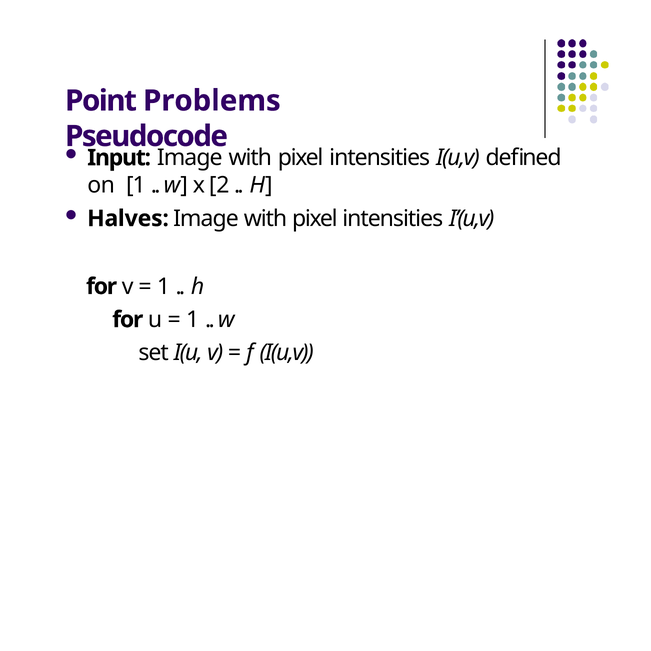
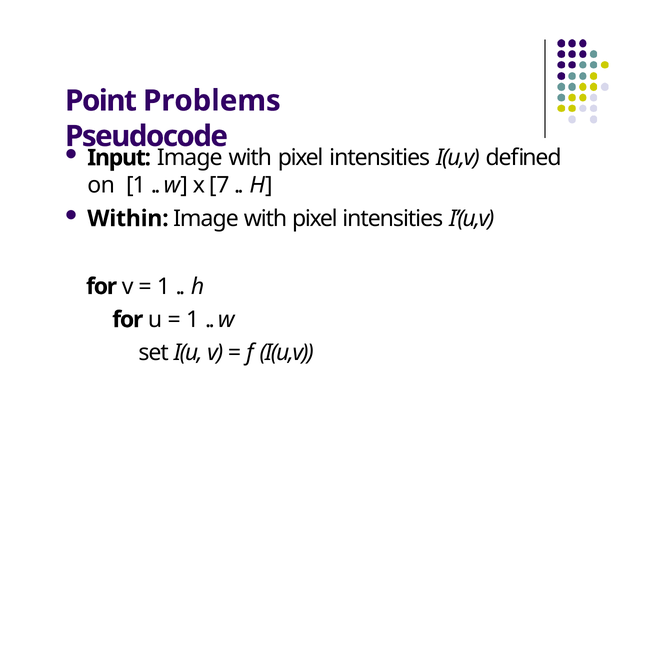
2: 2 -> 7
Halves: Halves -> Within
